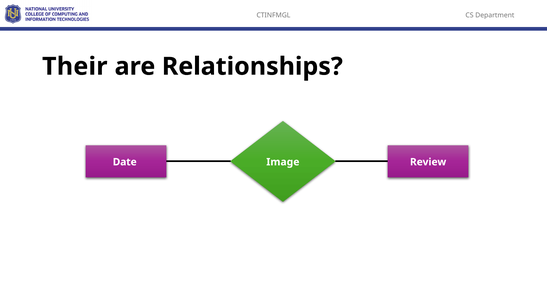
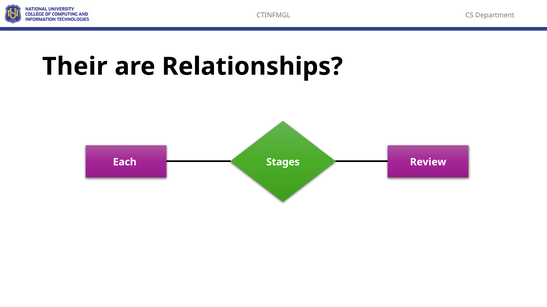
Date: Date -> Each
Image: Image -> Stages
